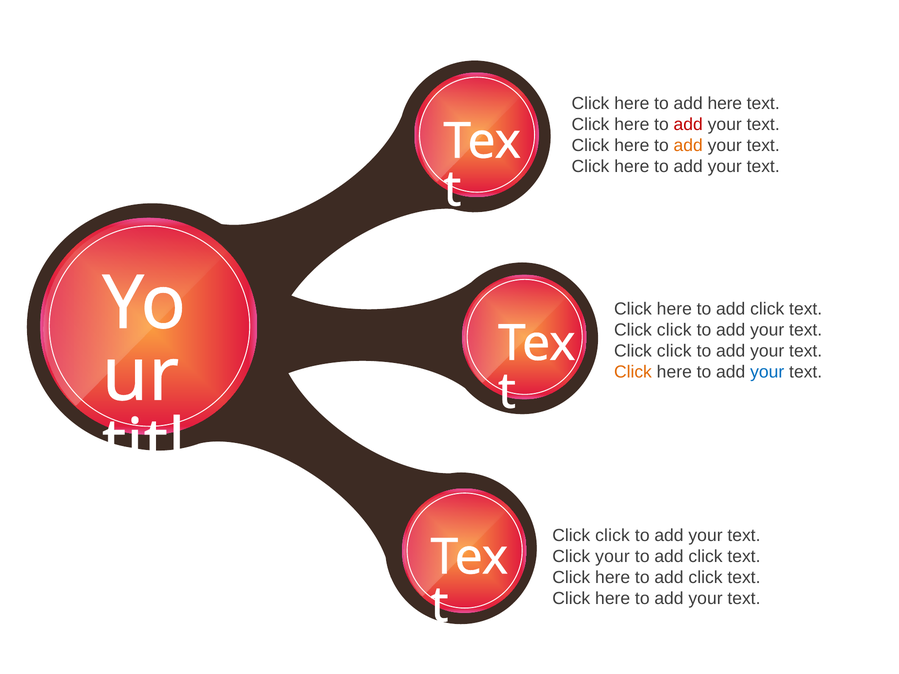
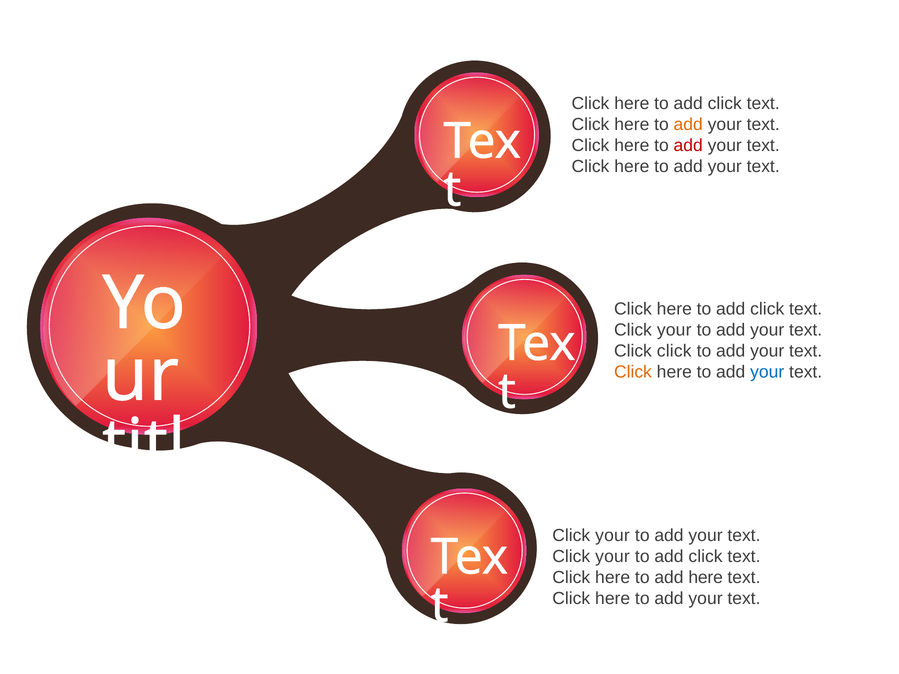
here at (725, 104): here -> click
add at (688, 125) colour: red -> orange
add at (688, 146) colour: orange -> red
click at (674, 330): click -> your
click at (613, 536): click -> your
click at (706, 578): click -> here
